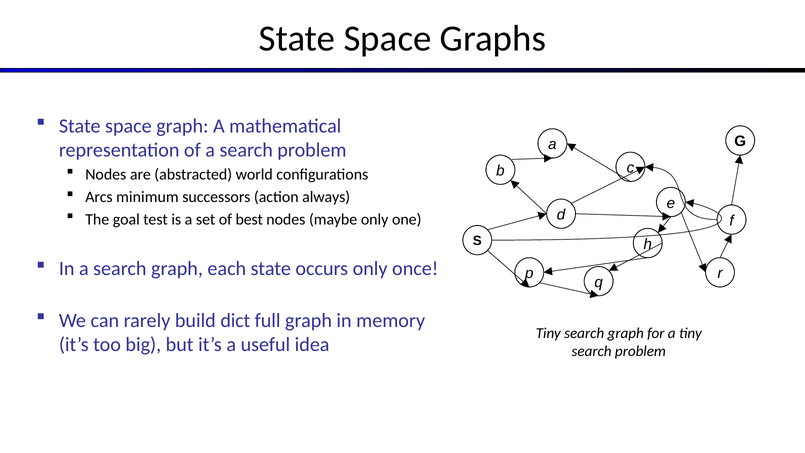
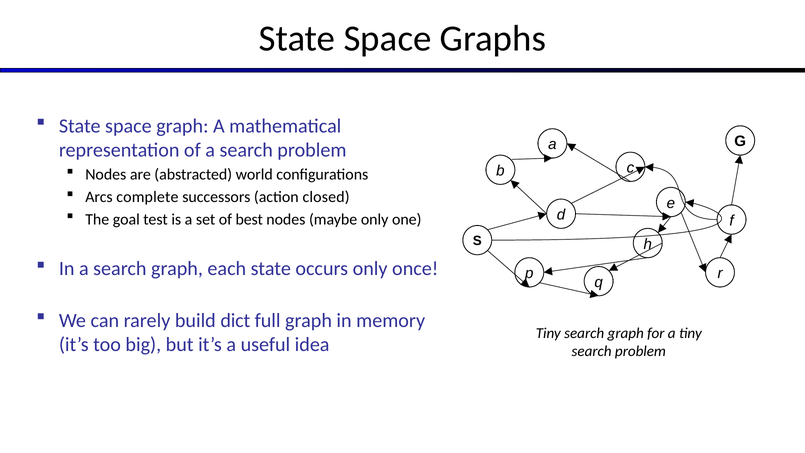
minimum: minimum -> complete
always: always -> closed
